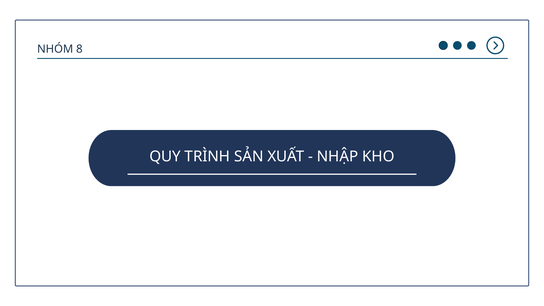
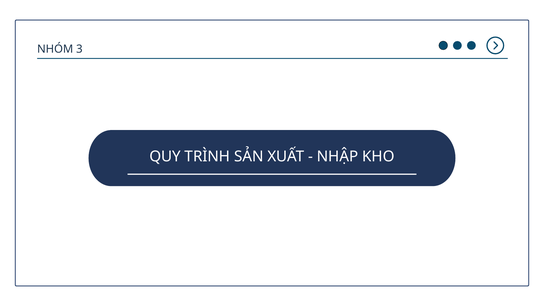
8: 8 -> 3
